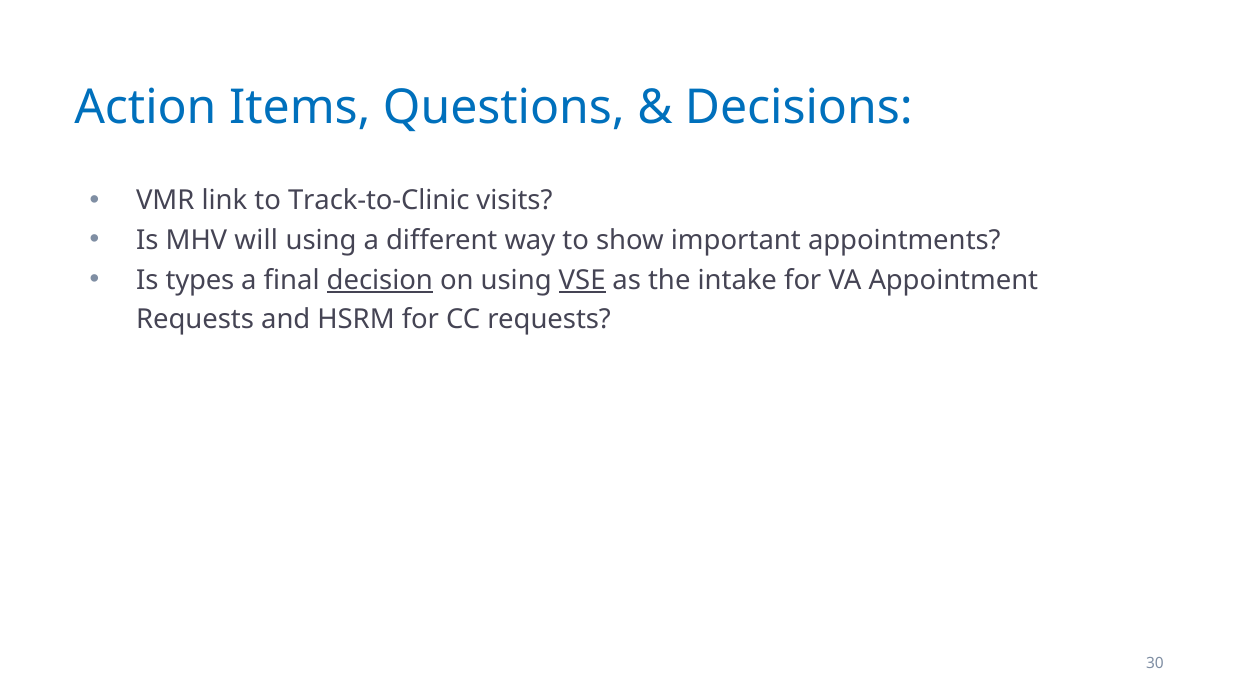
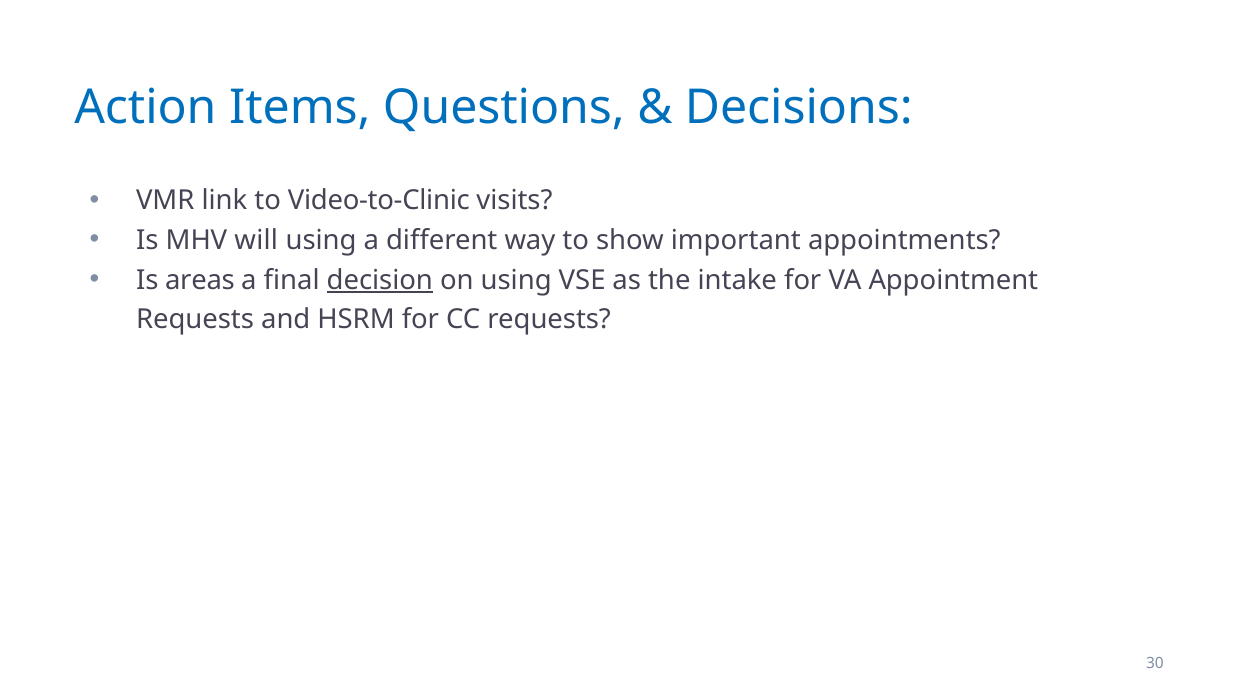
Track-to-Clinic: Track-to-Clinic -> Video-to-Clinic
types: types -> areas
VSE underline: present -> none
